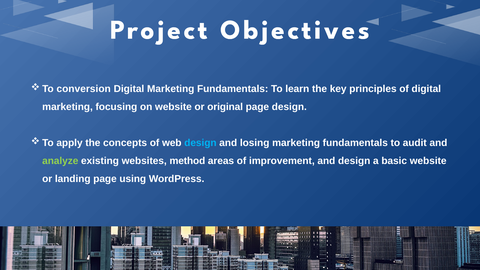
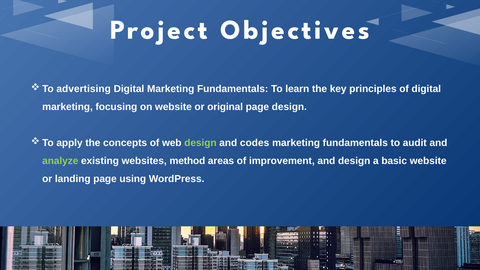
conversion: conversion -> advertising
design at (200, 143) colour: light blue -> light green
losing: losing -> codes
